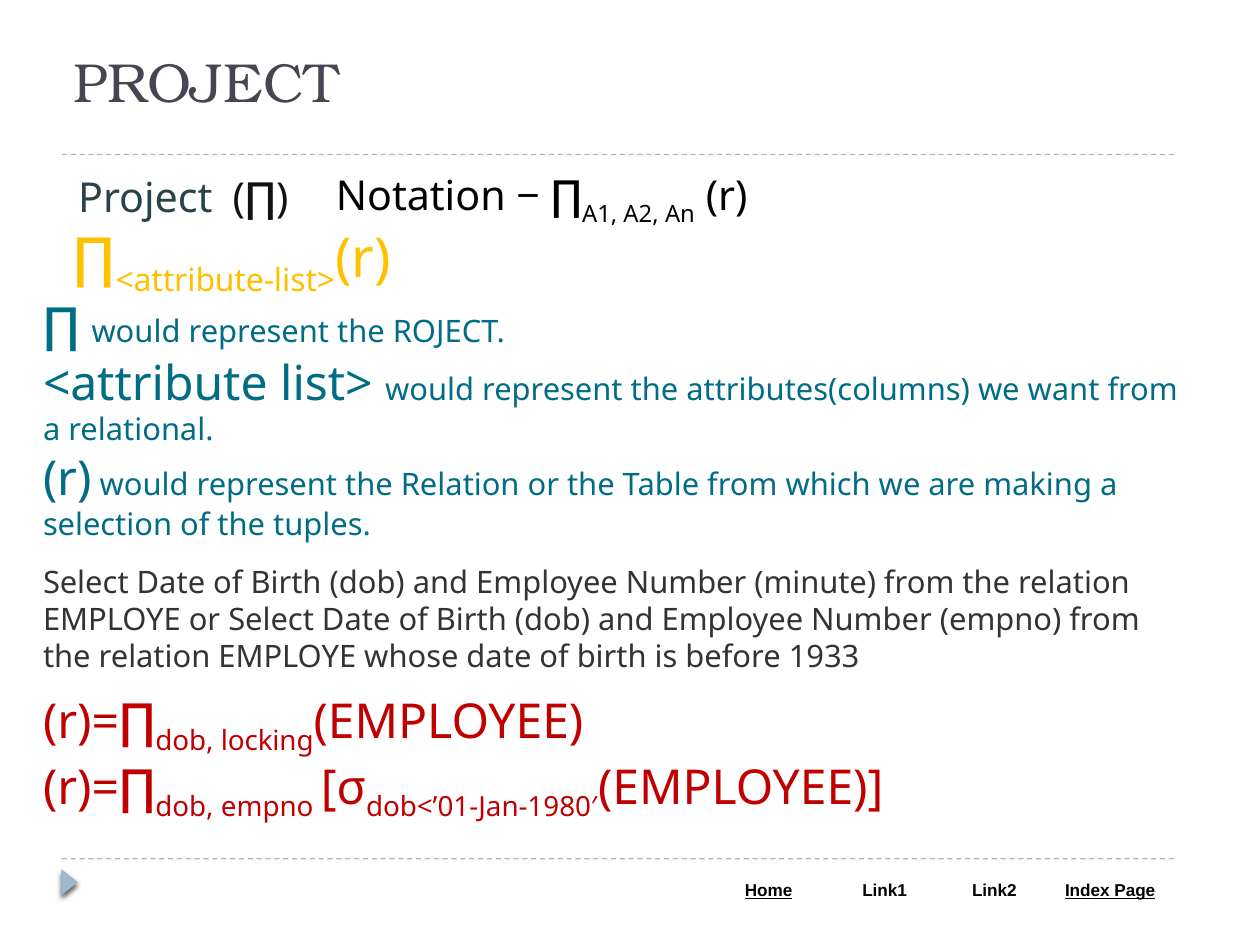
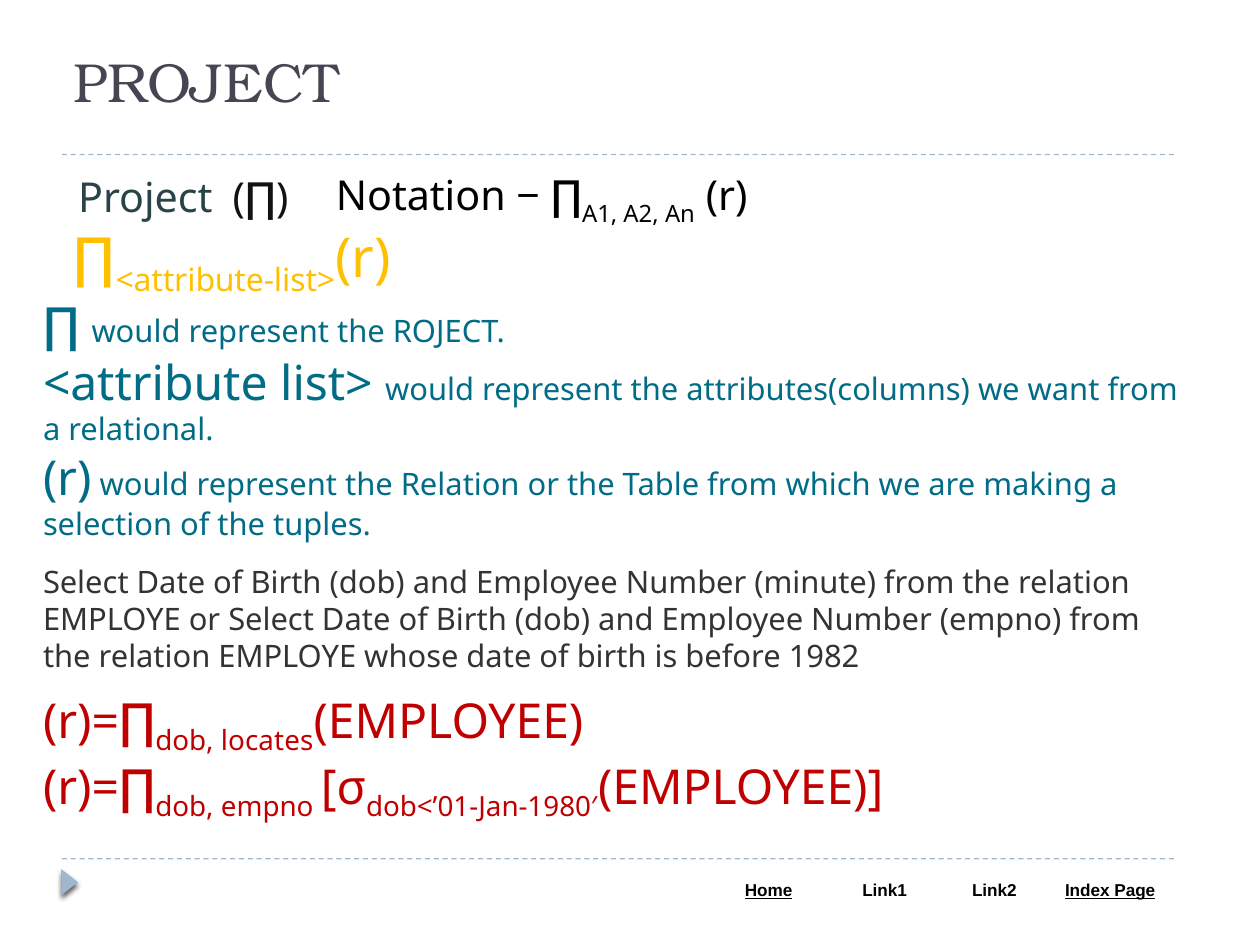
1933: 1933 -> 1982
locking: locking -> locates
